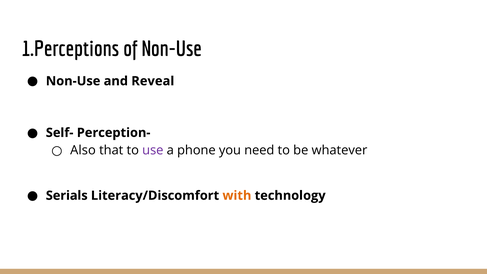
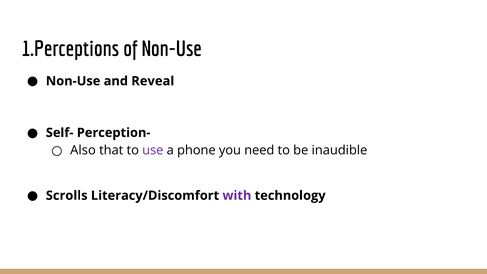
whatever: whatever -> inaudible
Serials: Serials -> Scrolls
with colour: orange -> purple
